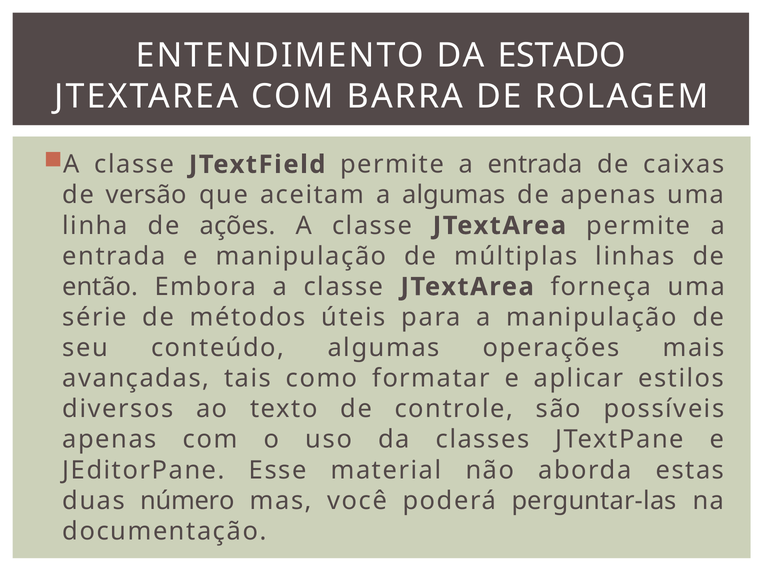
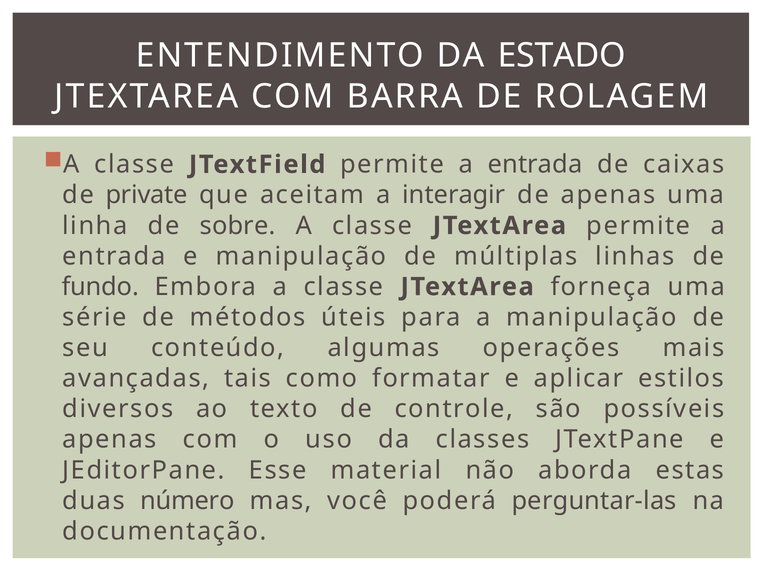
versão: versão -> private
a algumas: algumas -> interagir
ações: ações -> sobre
então: então -> fundo
